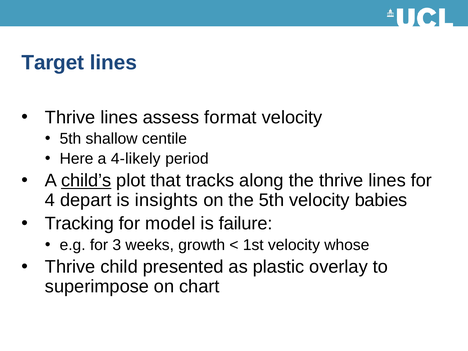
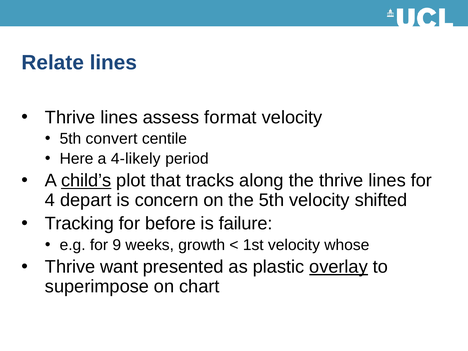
Target: Target -> Relate
shallow: shallow -> convert
insights: insights -> concern
babies: babies -> shifted
model: model -> before
3: 3 -> 9
child: child -> want
overlay underline: none -> present
